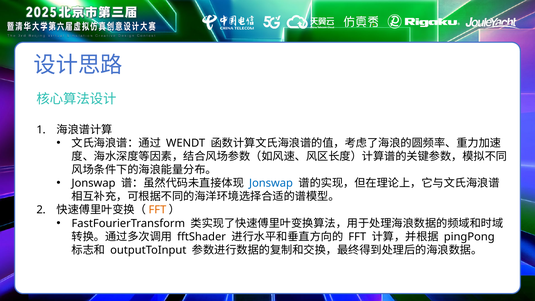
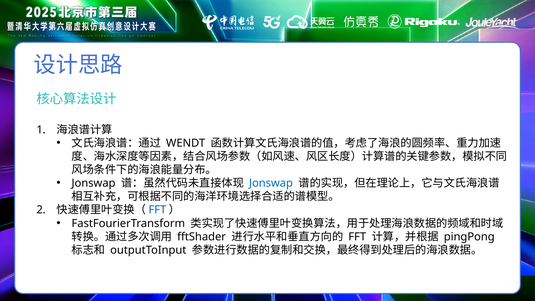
FFT at (157, 210) colour: orange -> blue
